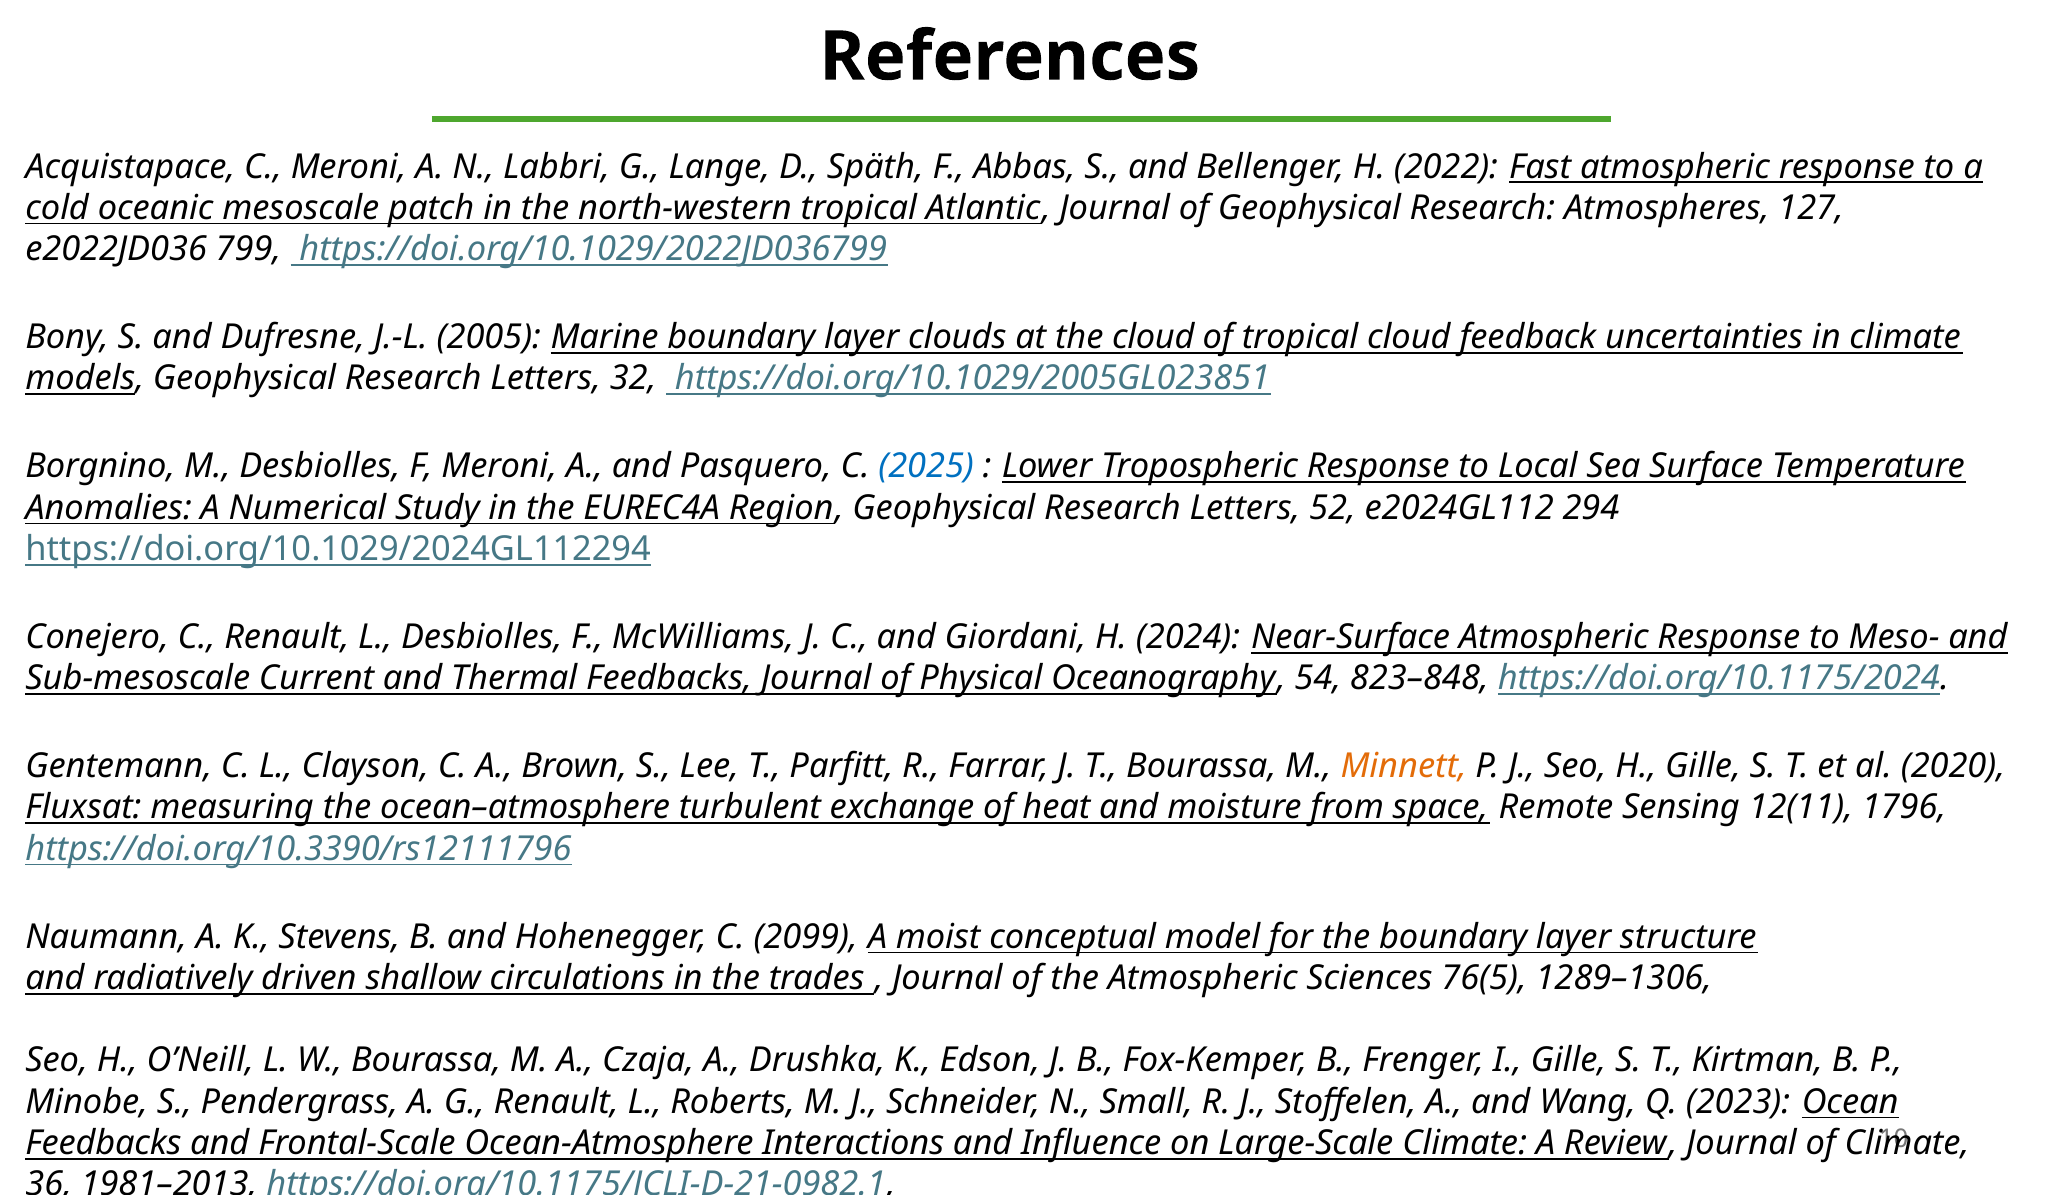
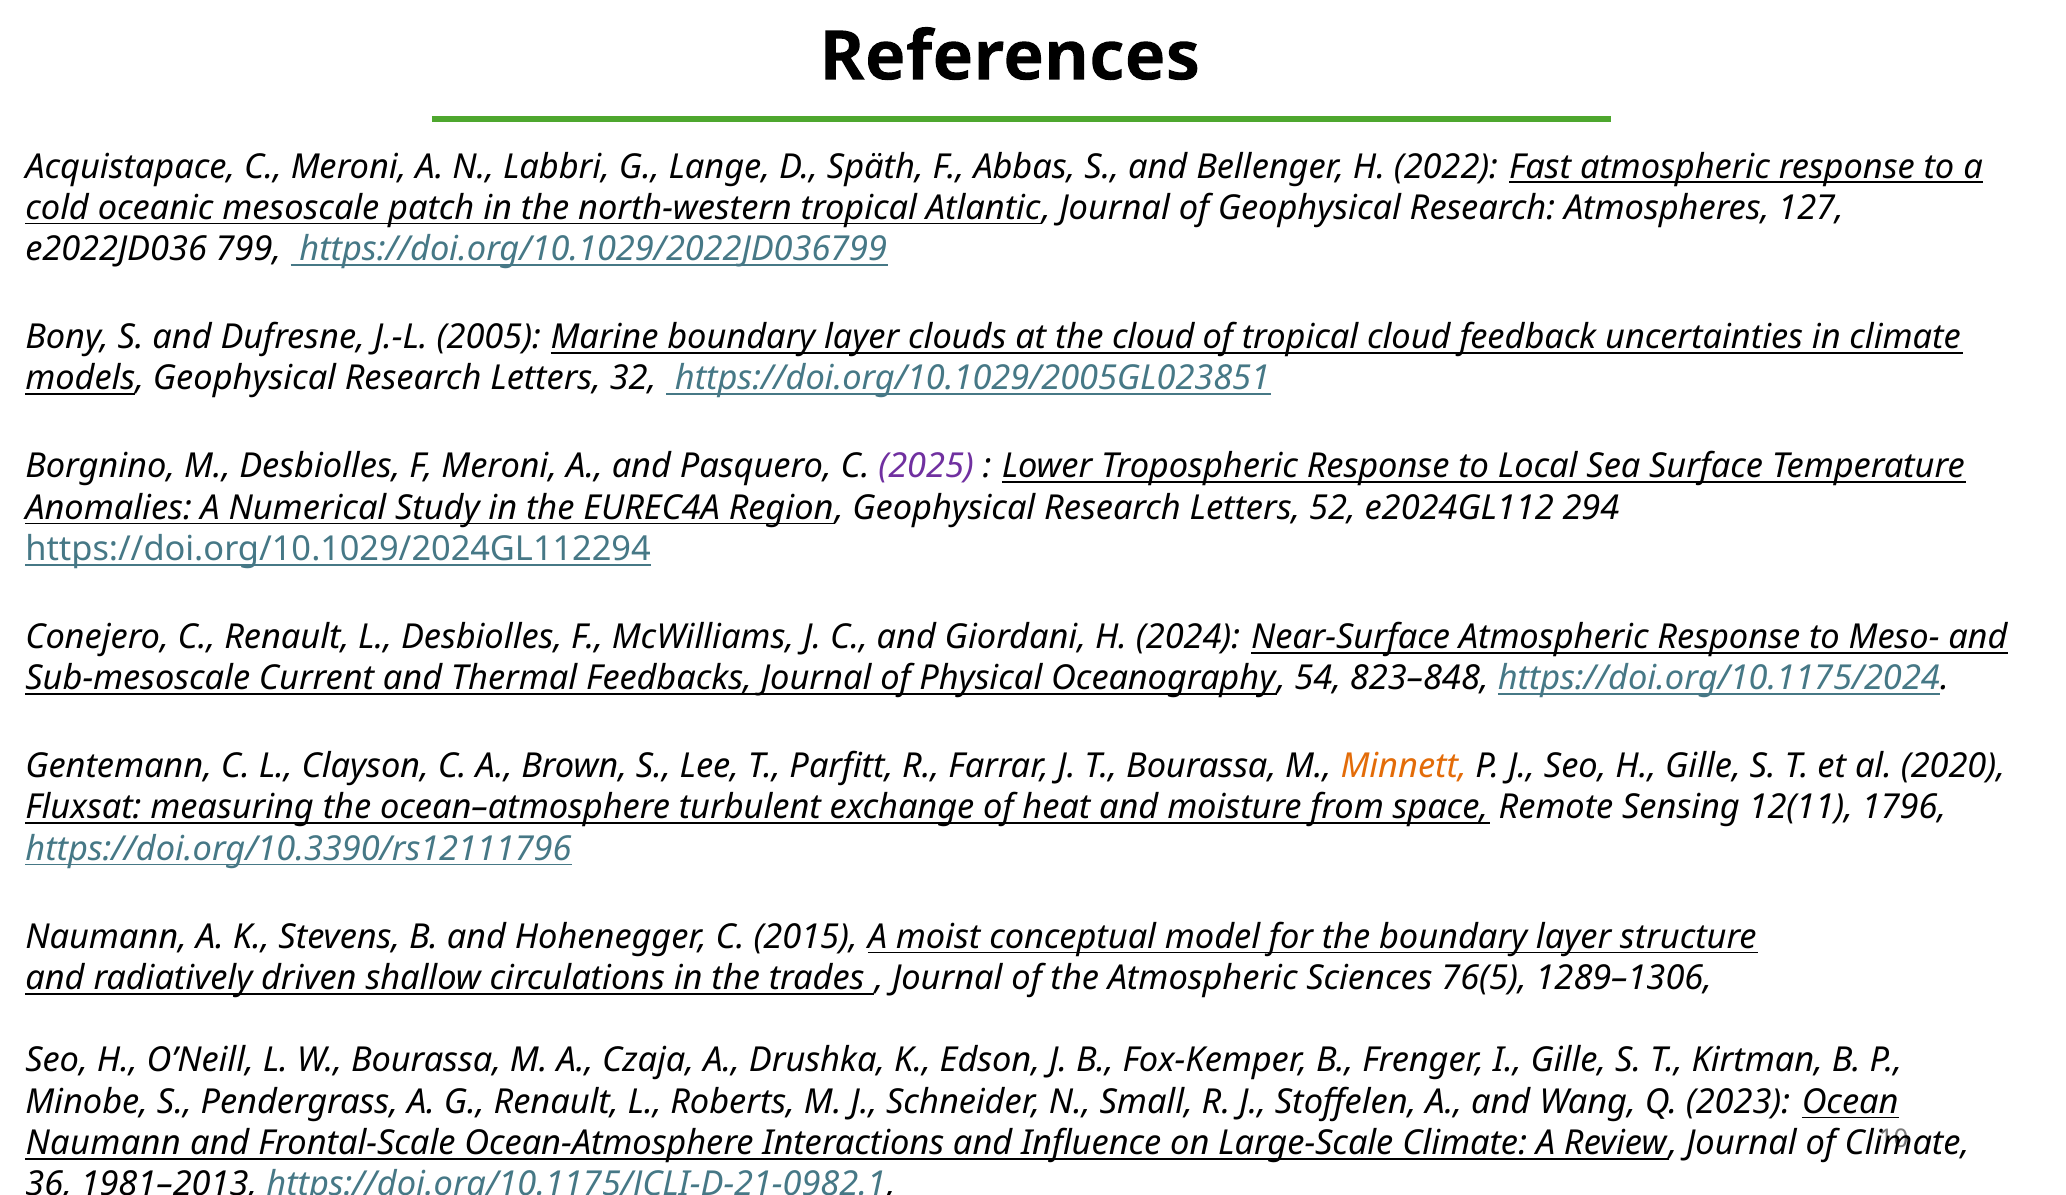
2025 colour: blue -> purple
2099: 2099 -> 2015
Feedbacks at (104, 1144): Feedbacks -> Naumann
